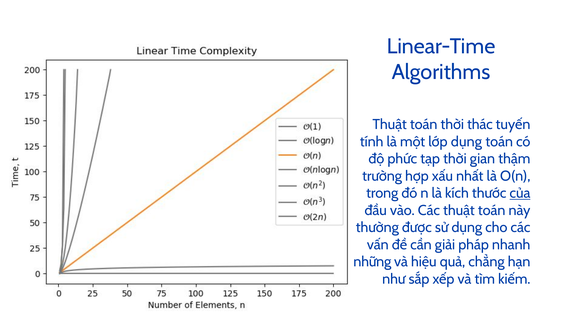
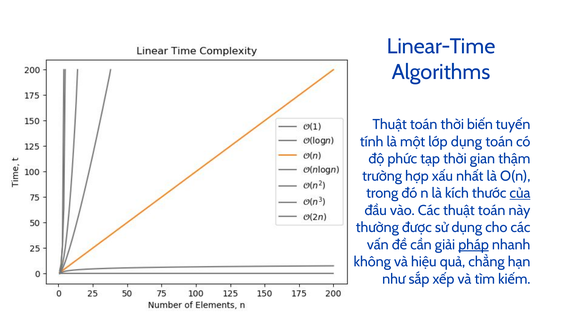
thác: thác -> biến
pháp underline: none -> present
những: những -> không
